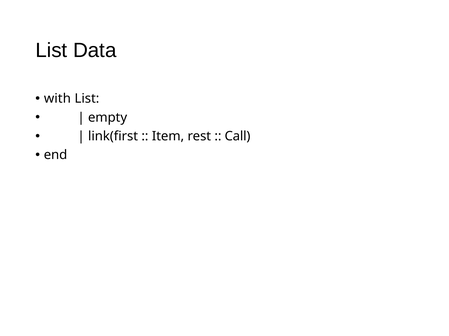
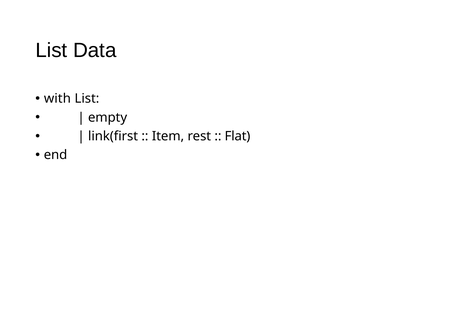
Call: Call -> Flat
